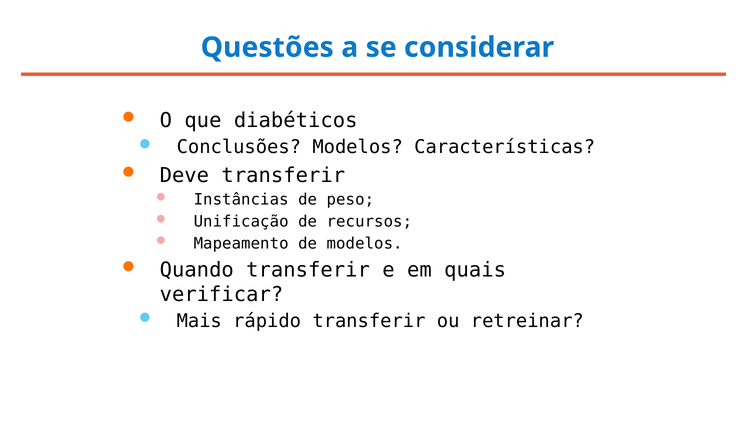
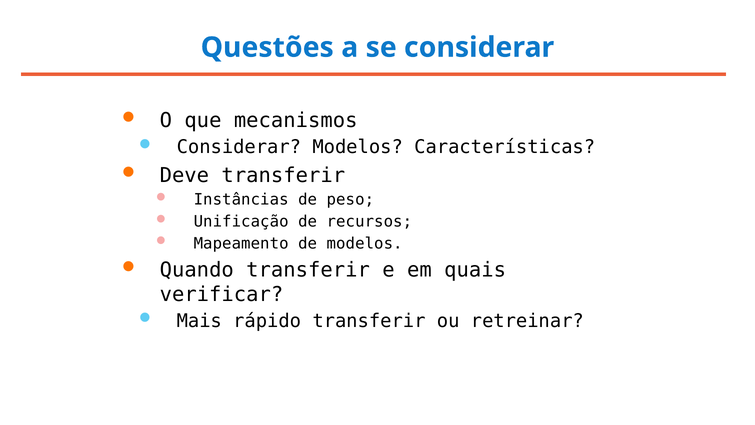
diabéticos: diabéticos -> mecanismos
Conclusões at (239, 147): Conclusões -> Considerar
